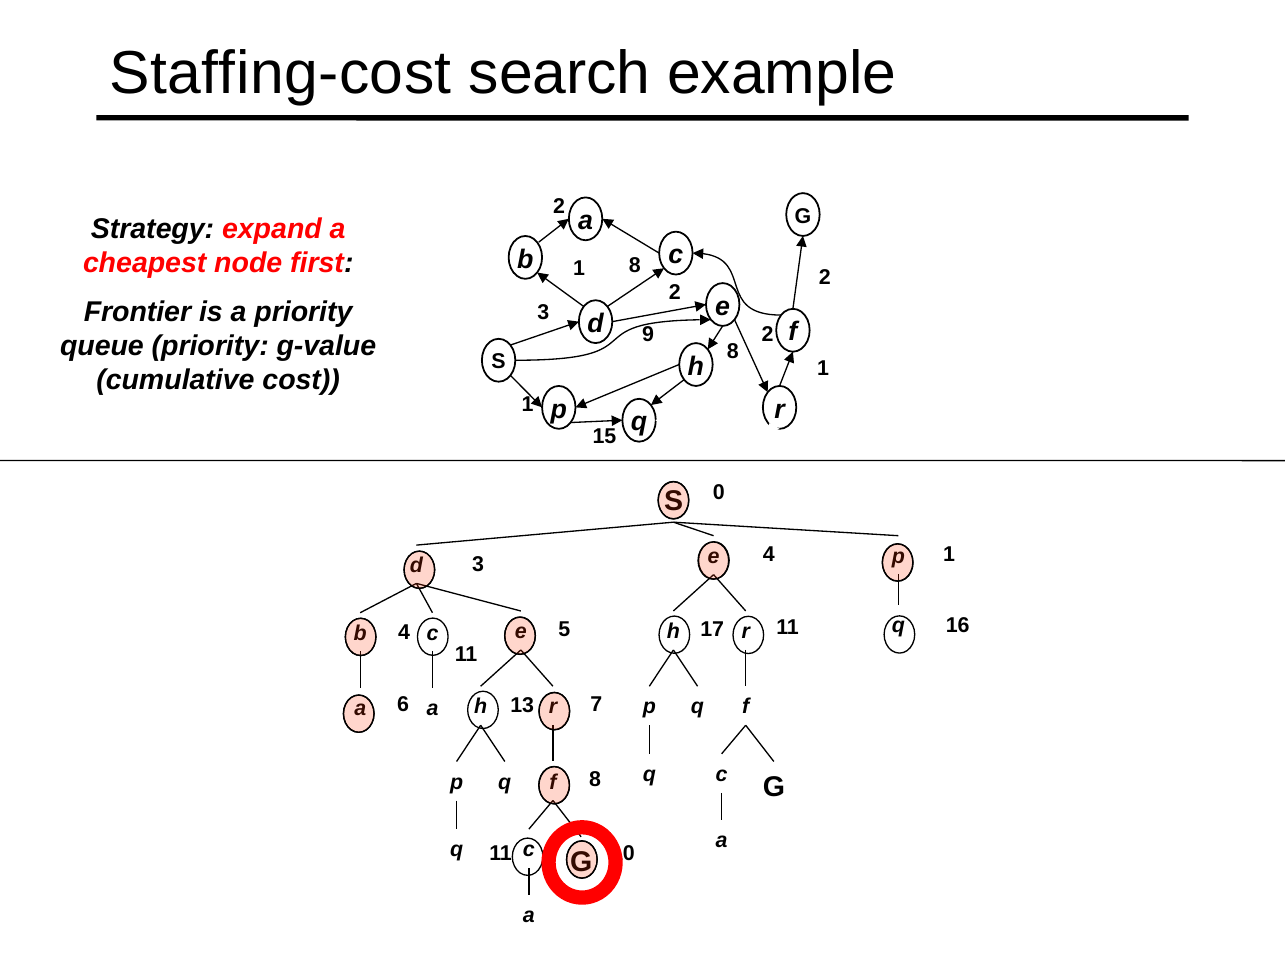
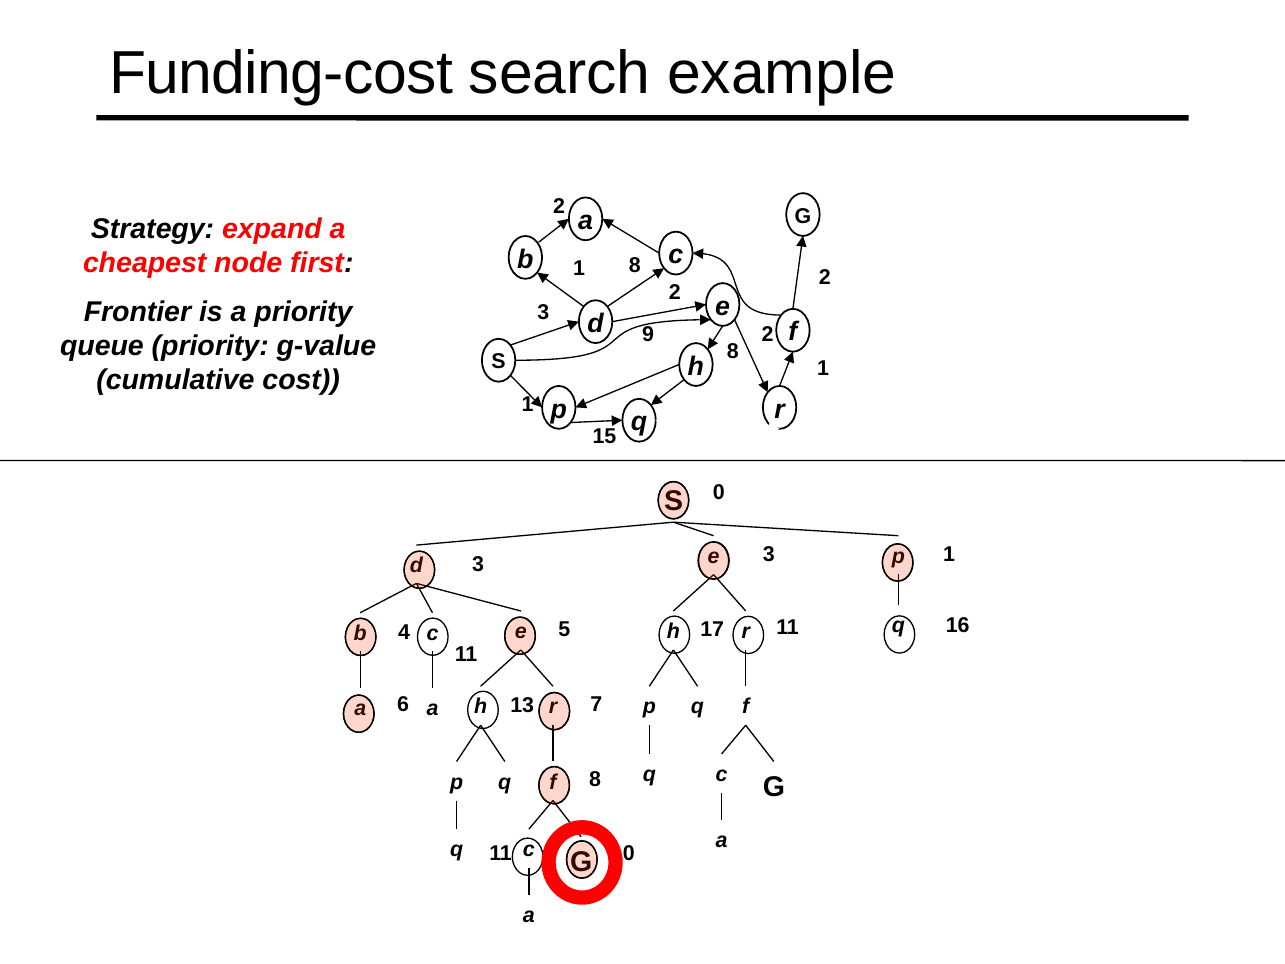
Staffing-cost: Staffing-cost -> Funding-cost
3 4: 4 -> 3
